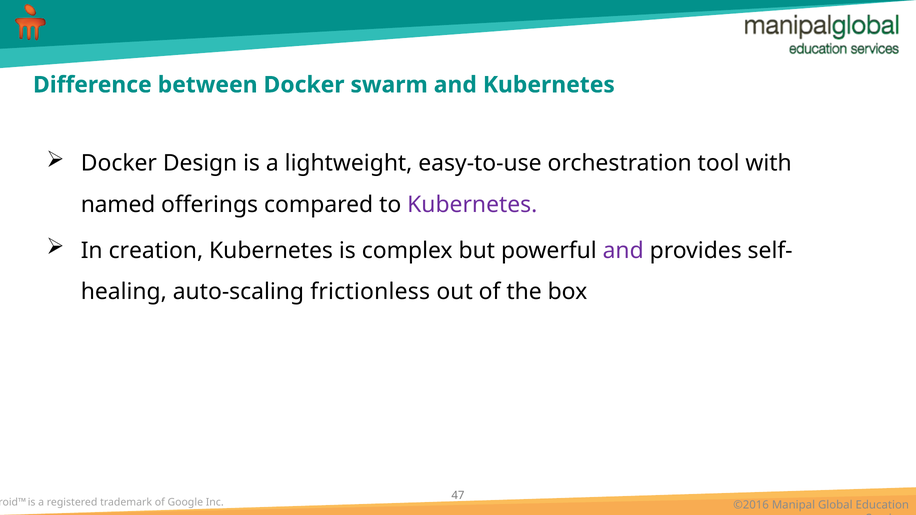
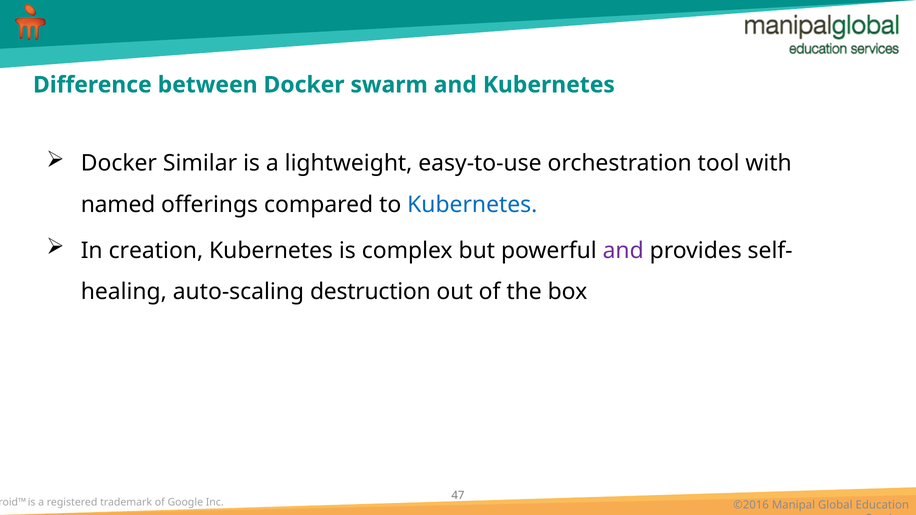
Design: Design -> Similar
Kubernetes at (472, 205) colour: purple -> blue
frictionless: frictionless -> destruction
